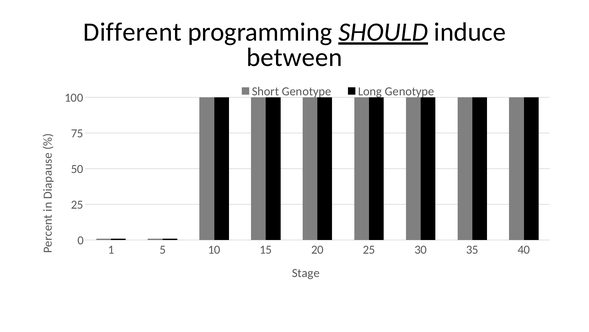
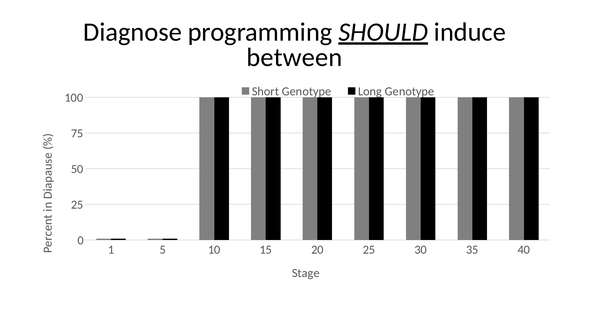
Different: Different -> Diagnose
